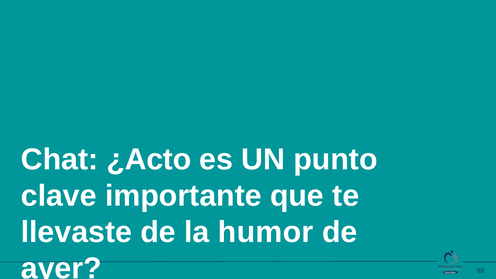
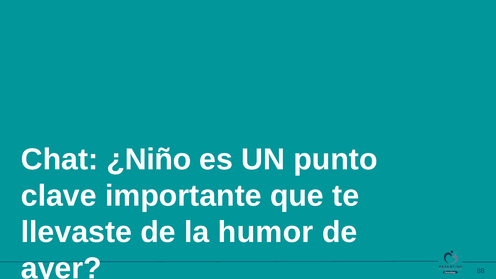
¿Acto: ¿Acto -> ¿Niño
